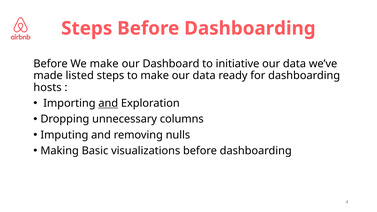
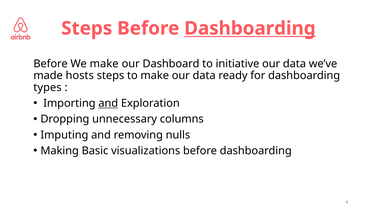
Dashboarding at (250, 28) underline: none -> present
listed: listed -> hosts
hosts: hosts -> types
